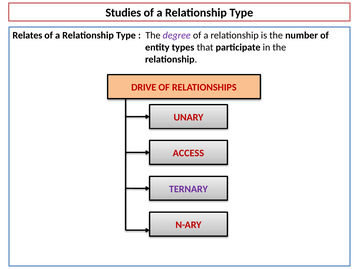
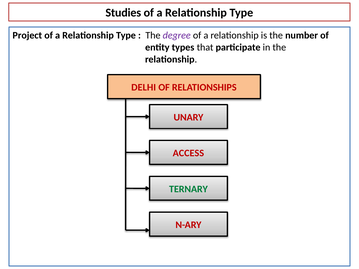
Relates: Relates -> Project
DRIVE: DRIVE -> DELHI
TERNARY colour: purple -> green
